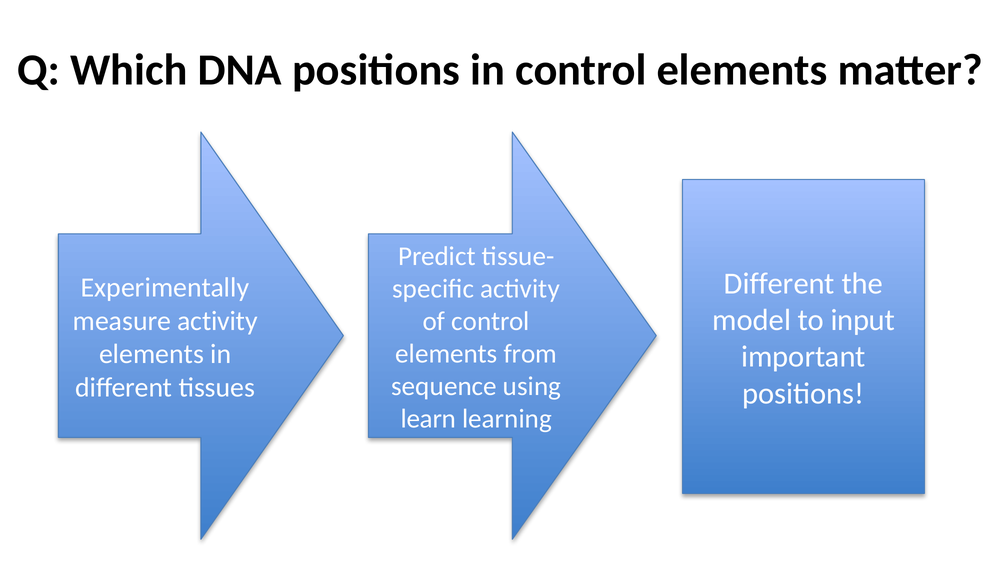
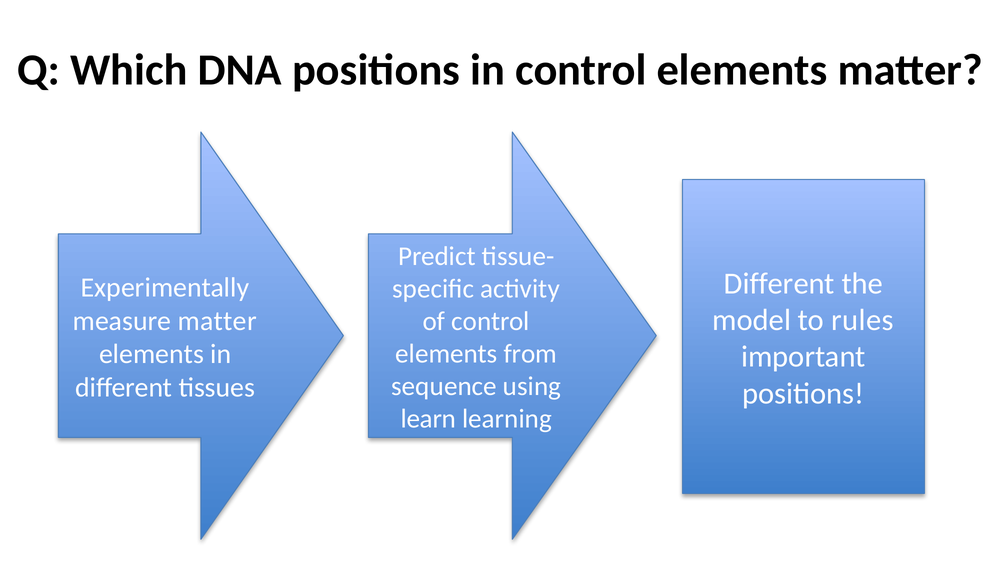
input: input -> rules
measure activity: activity -> matter
